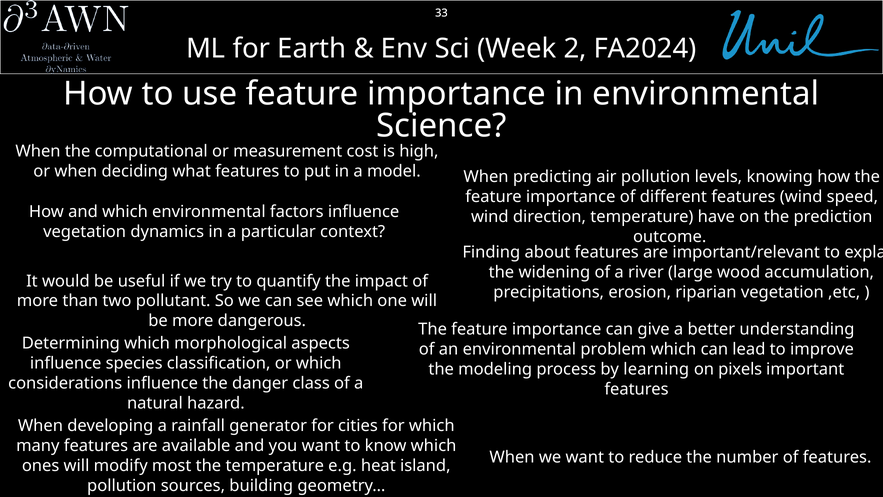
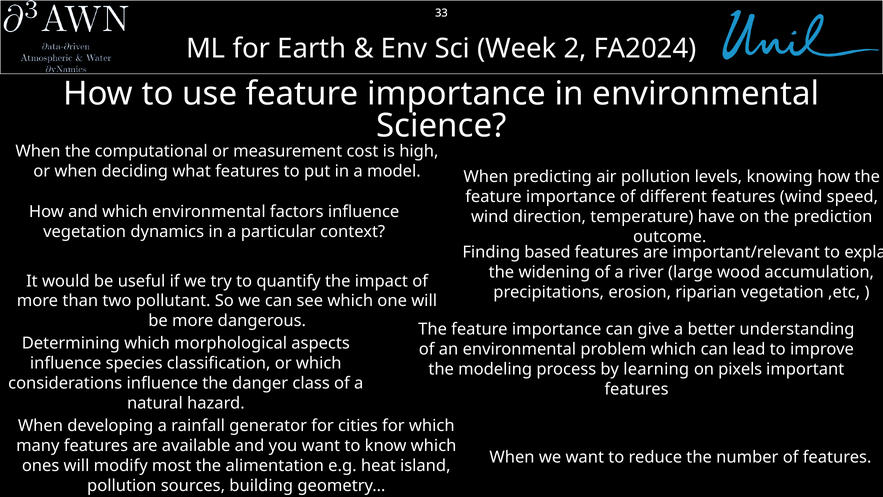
about: about -> based
the temperature: temperature -> alimentation
